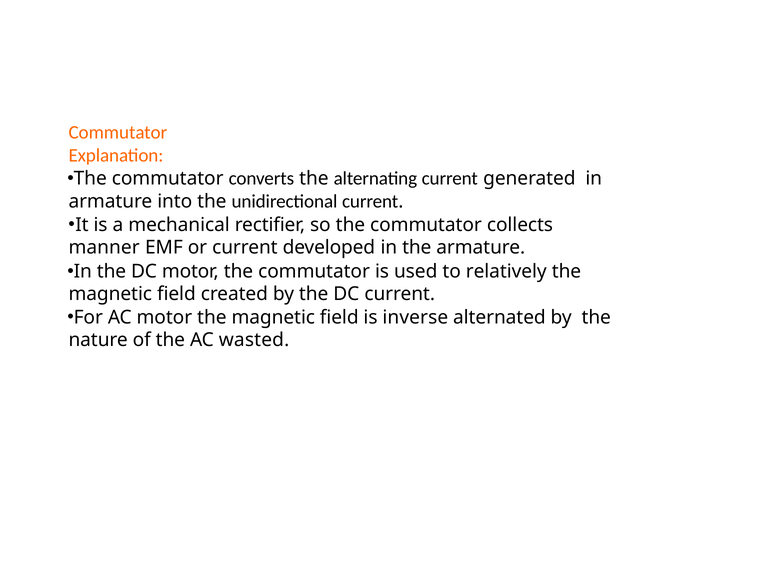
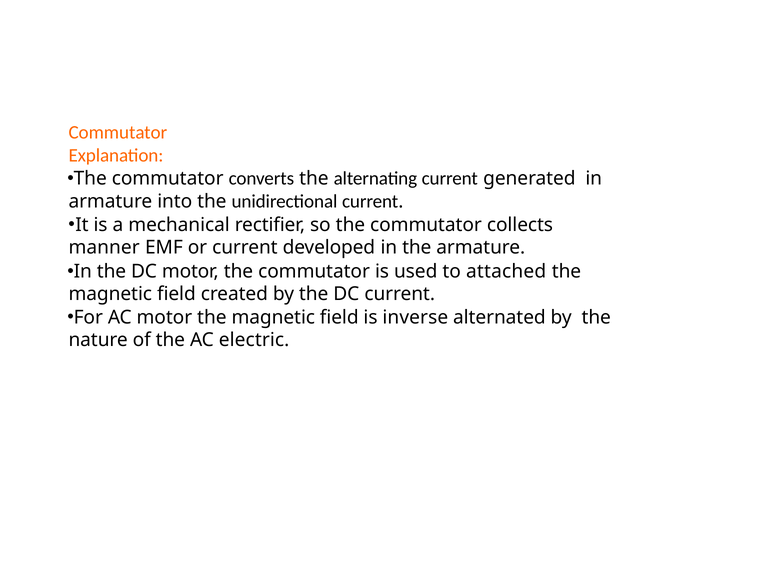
relatively: relatively -> attached
wasted: wasted -> electric
